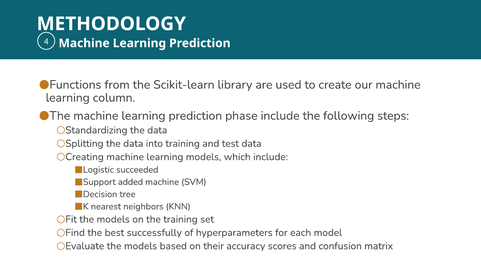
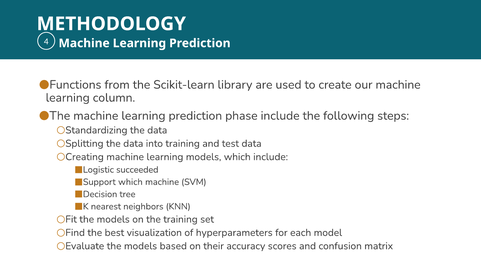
added at (130, 182): added -> which
successfully: successfully -> visualization
